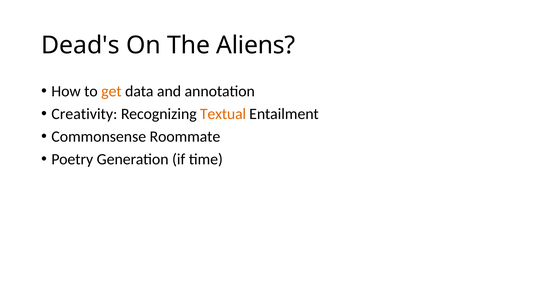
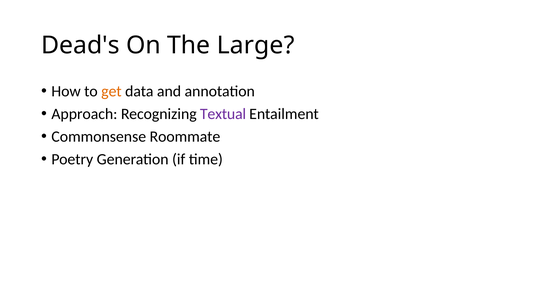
Aliens: Aliens -> Large
Creativity: Creativity -> Approach
Textual colour: orange -> purple
